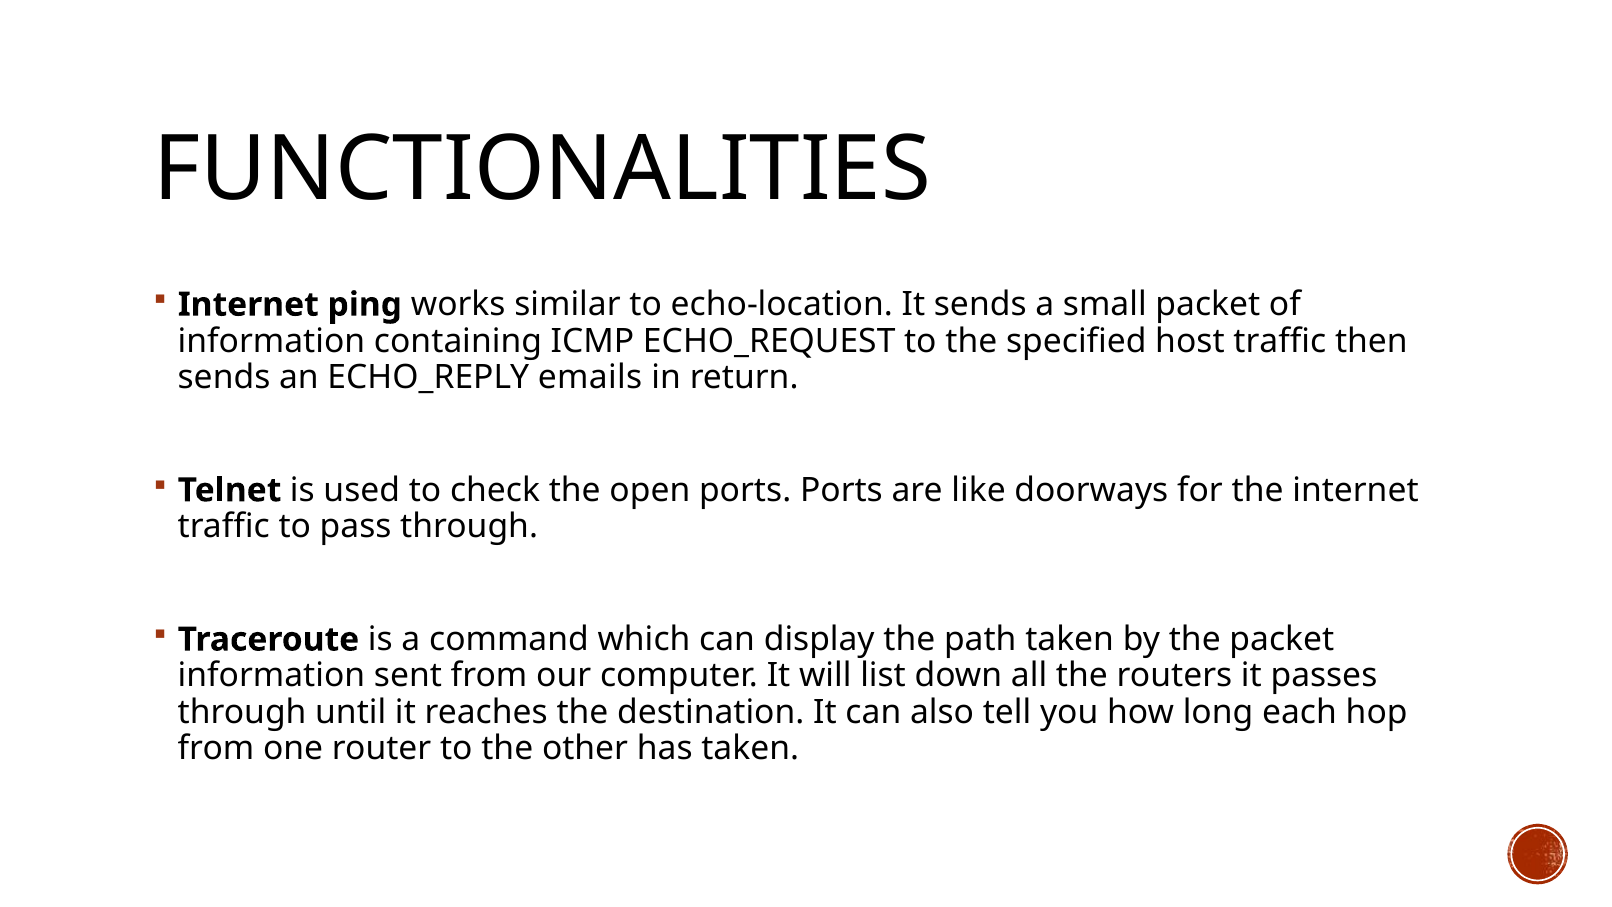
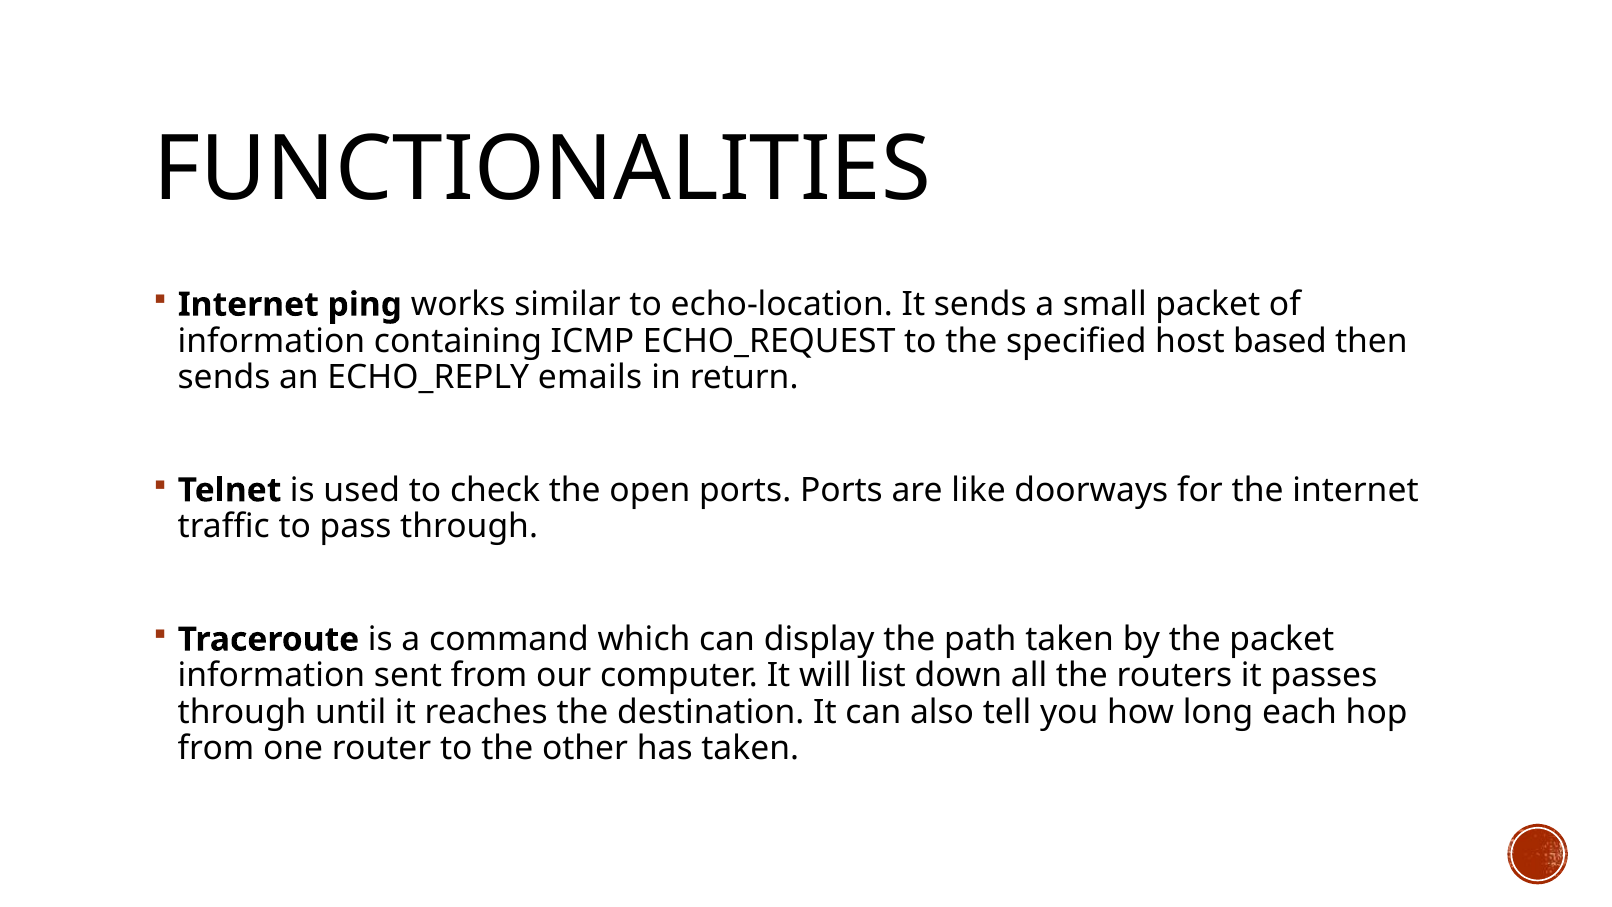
host traffic: traffic -> based
